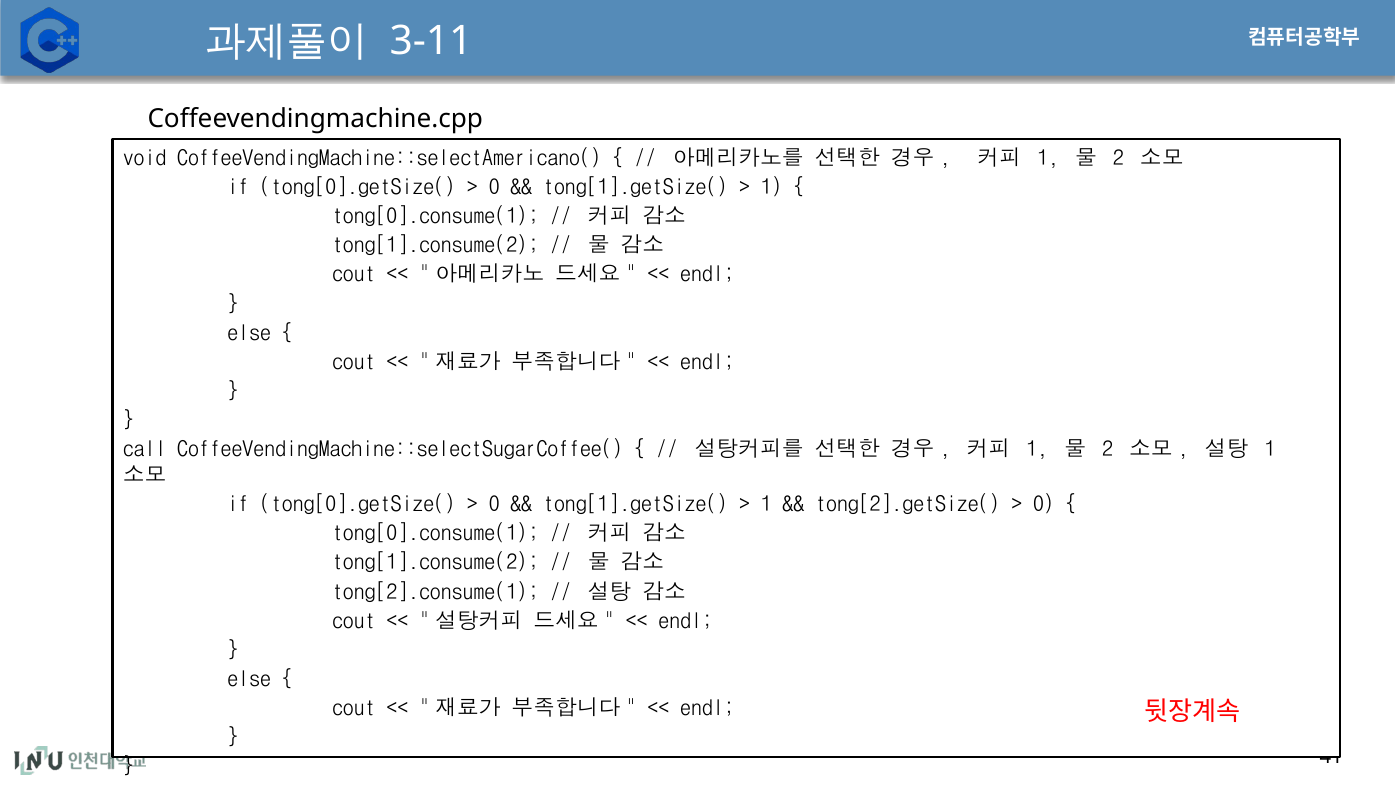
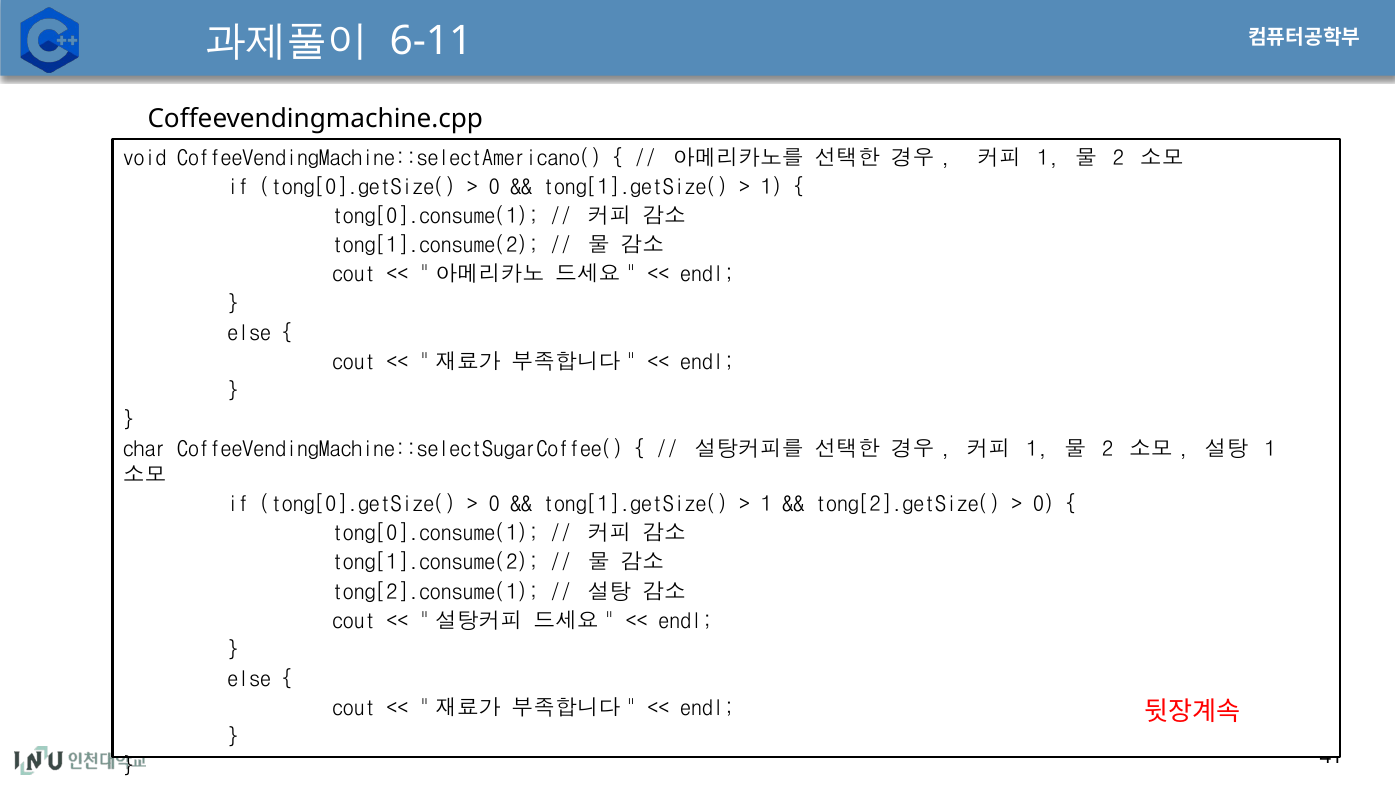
3-11: 3-11 -> 6-11
call: call -> char
